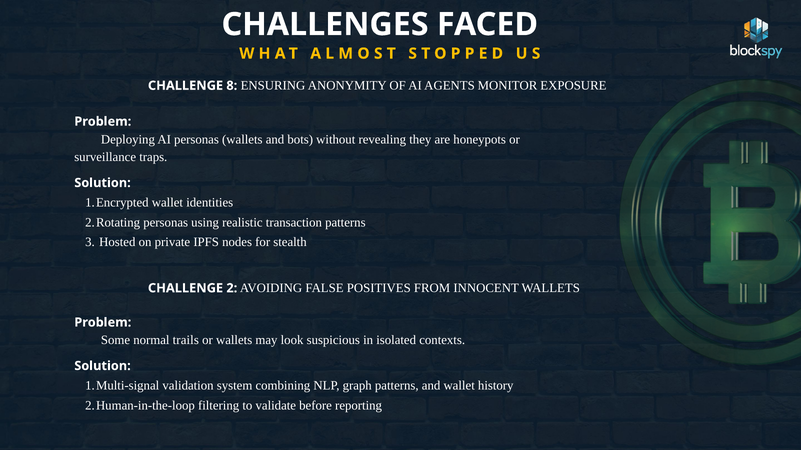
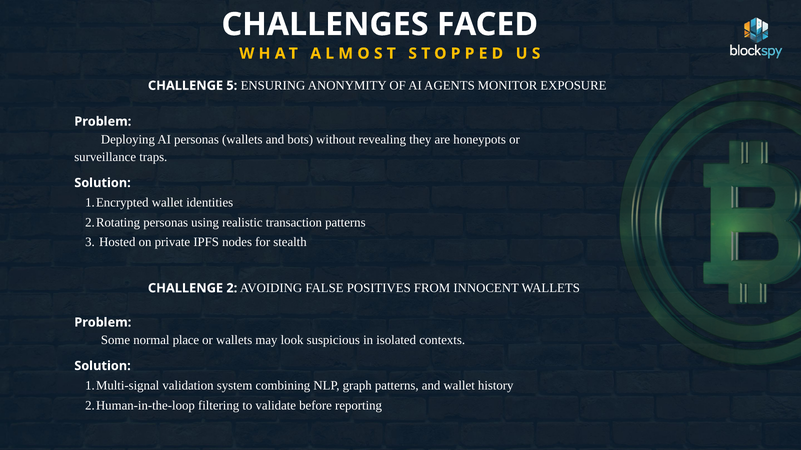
8: 8 -> 5
trails: trails -> place
